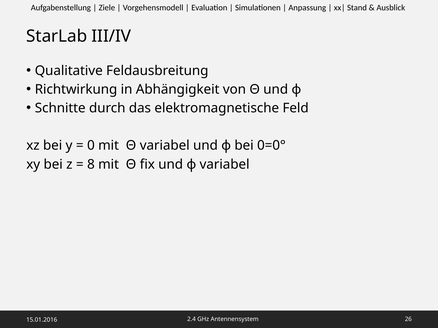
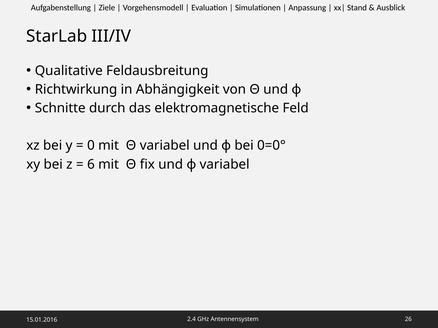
8: 8 -> 6
